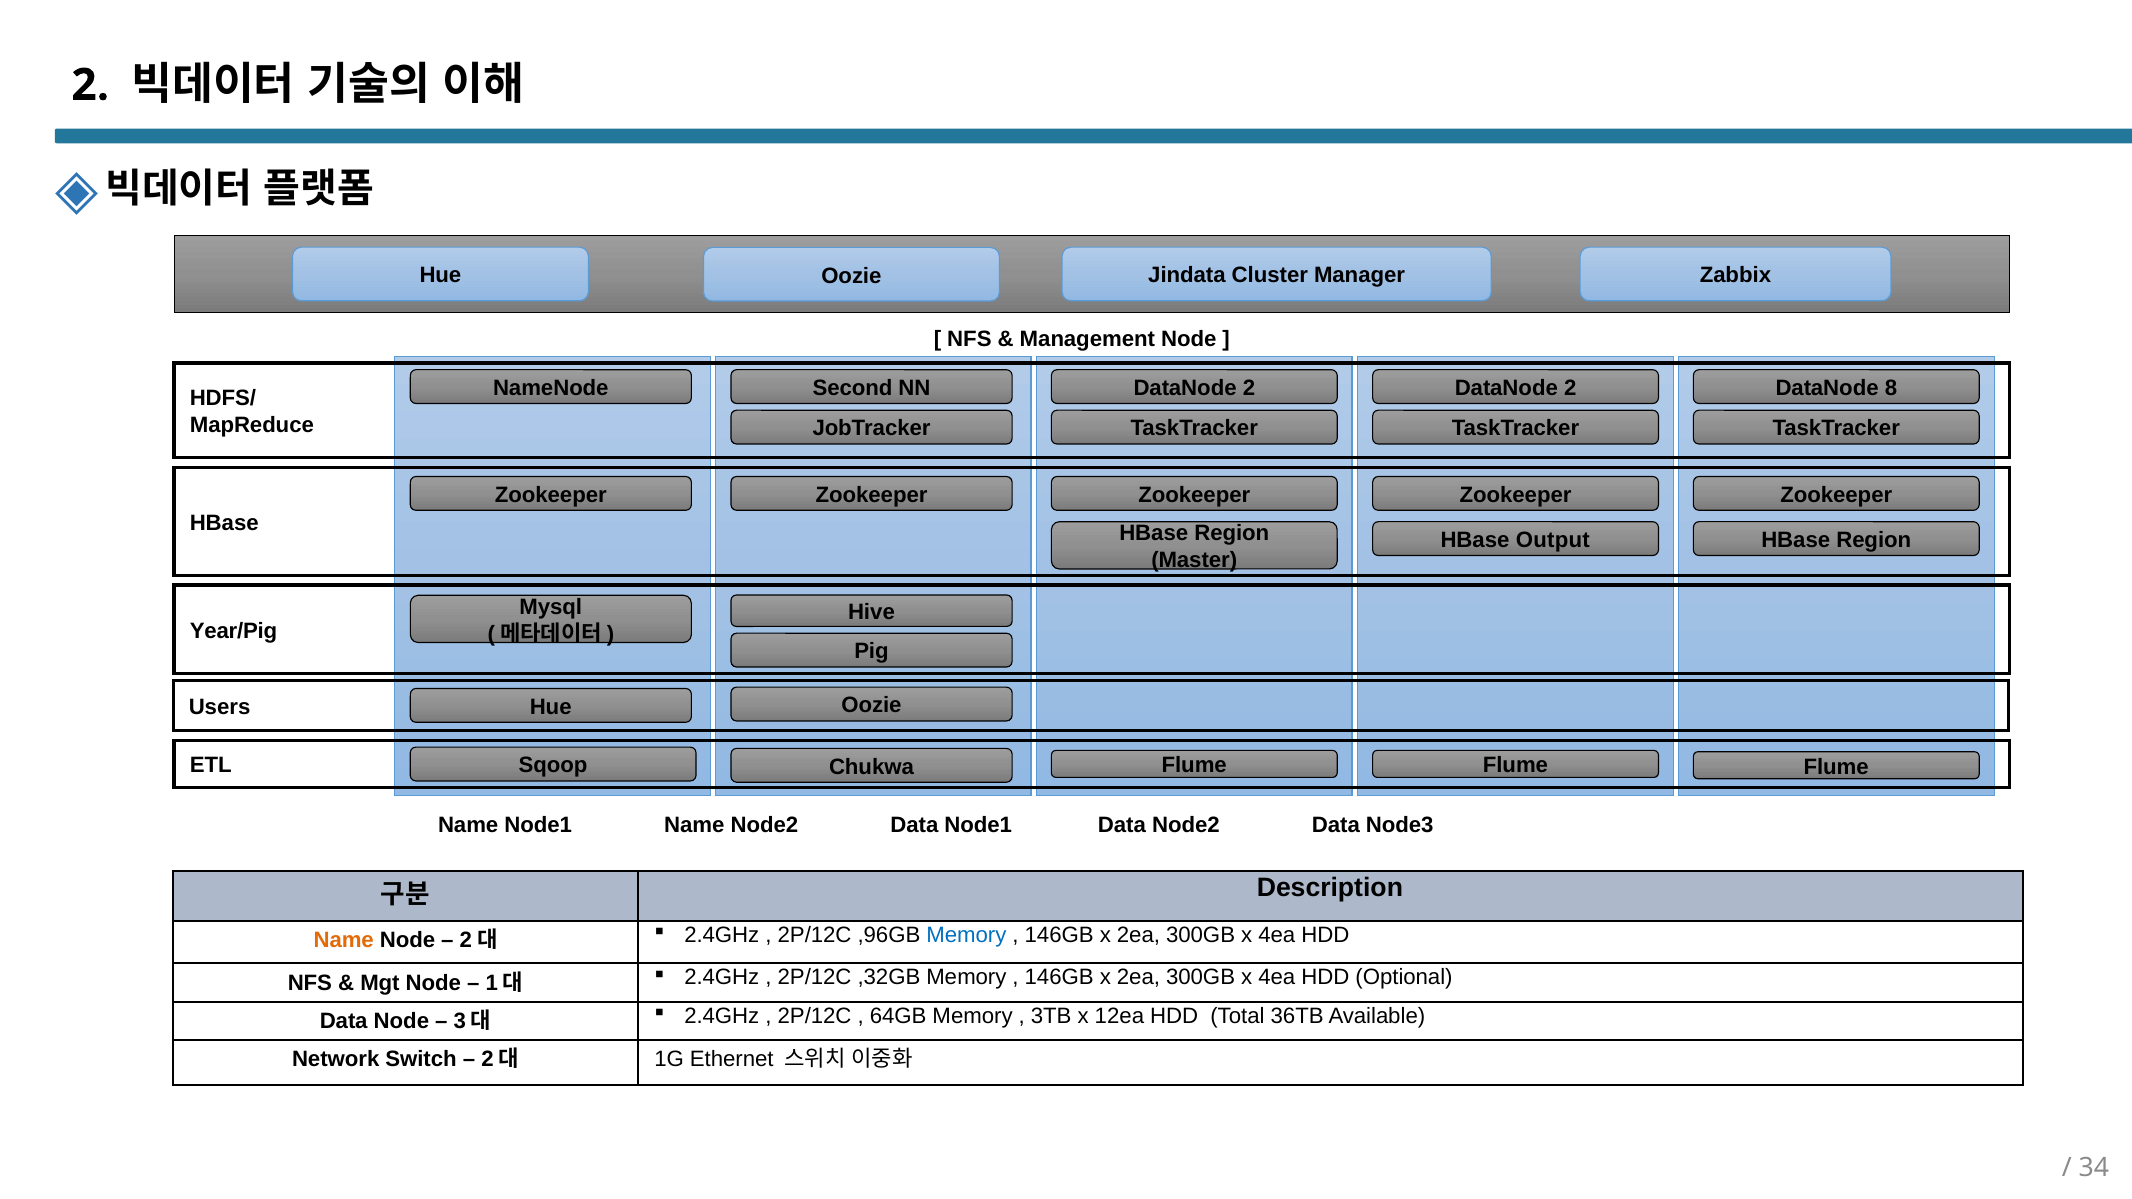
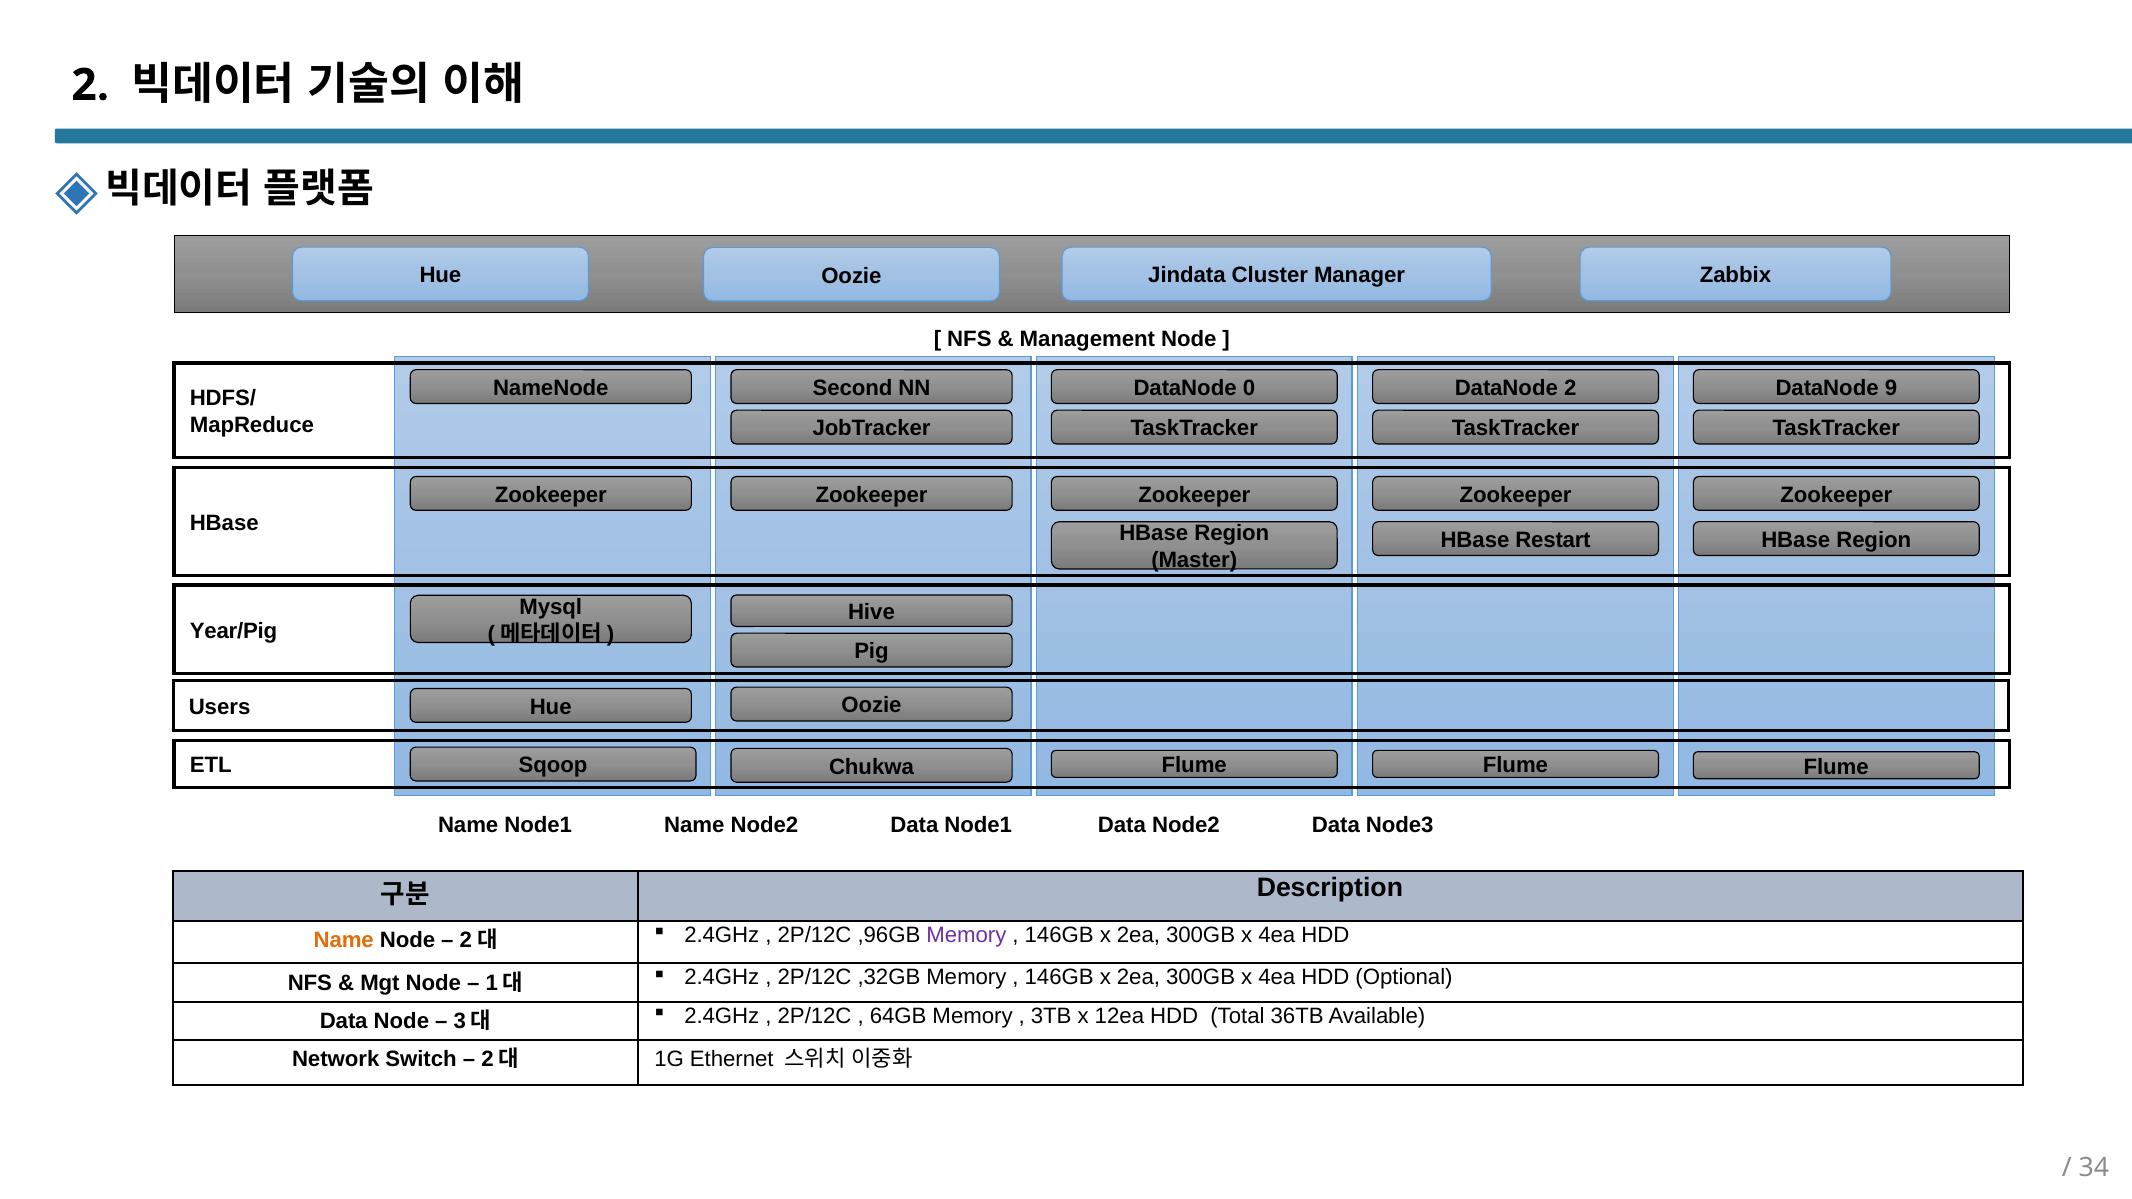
2 at (1249, 388): 2 -> 0
8: 8 -> 9
Output: Output -> Restart
Memory at (966, 935) colour: blue -> purple
